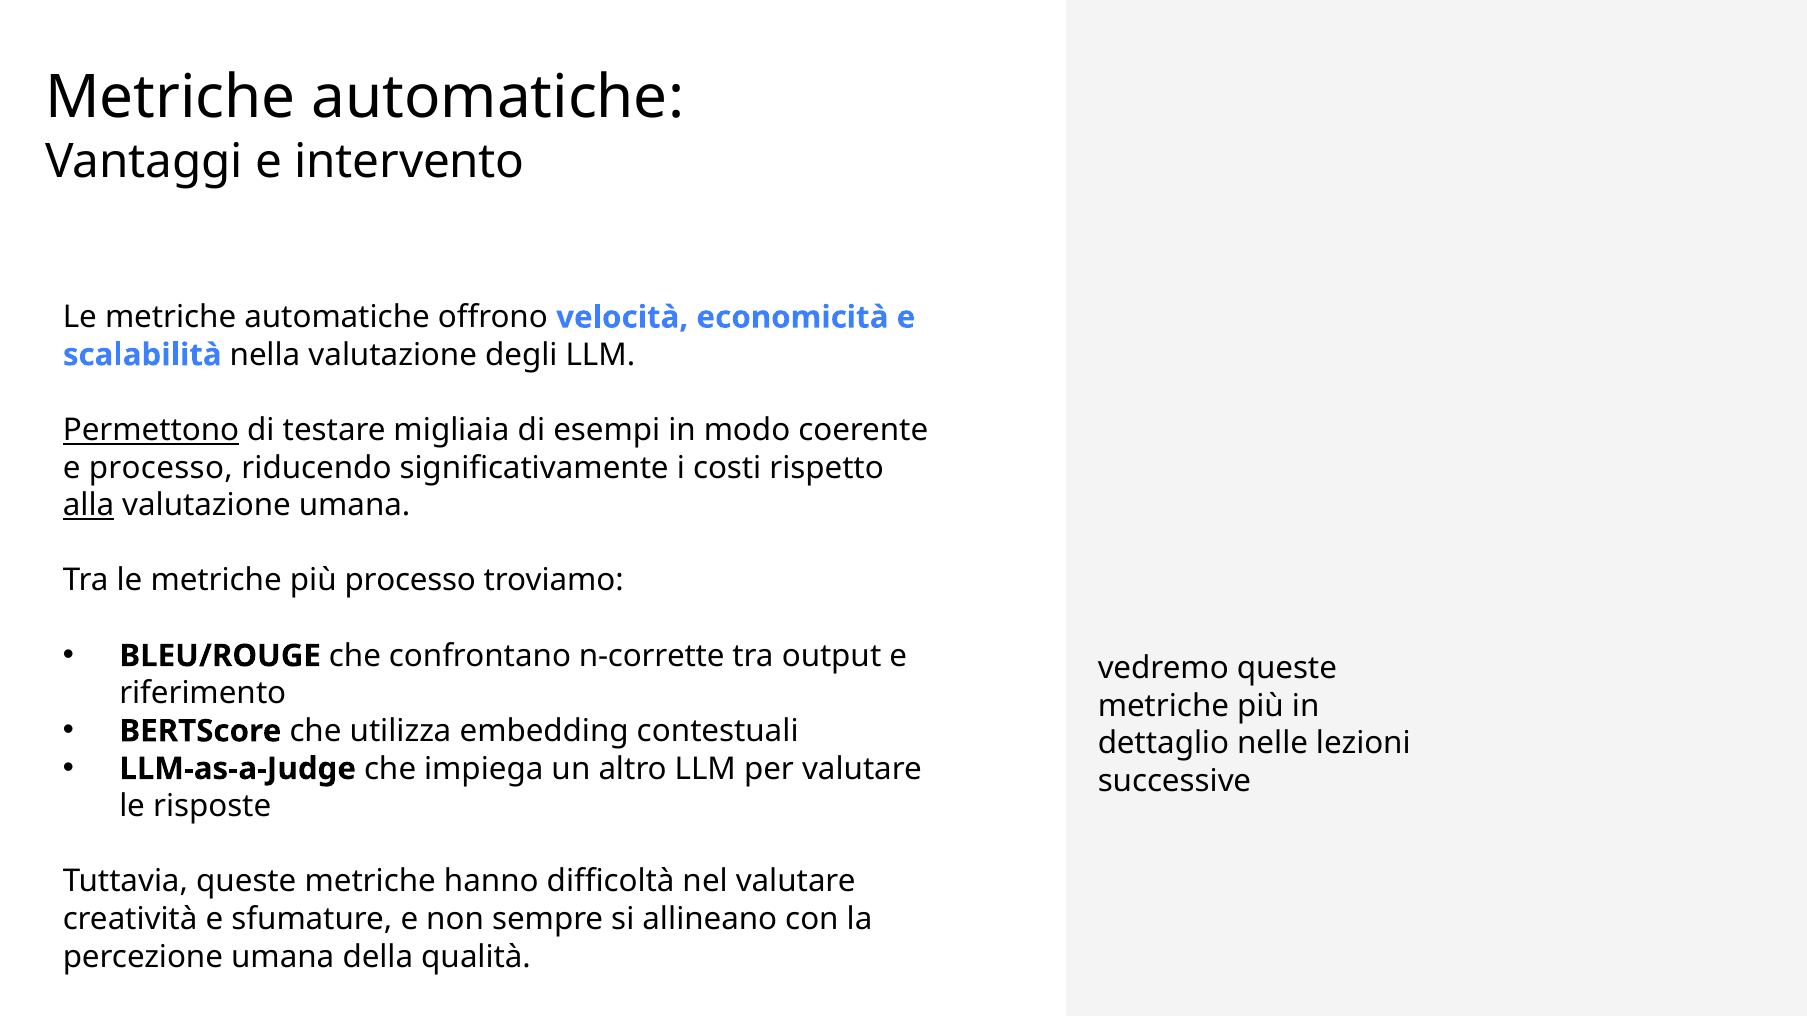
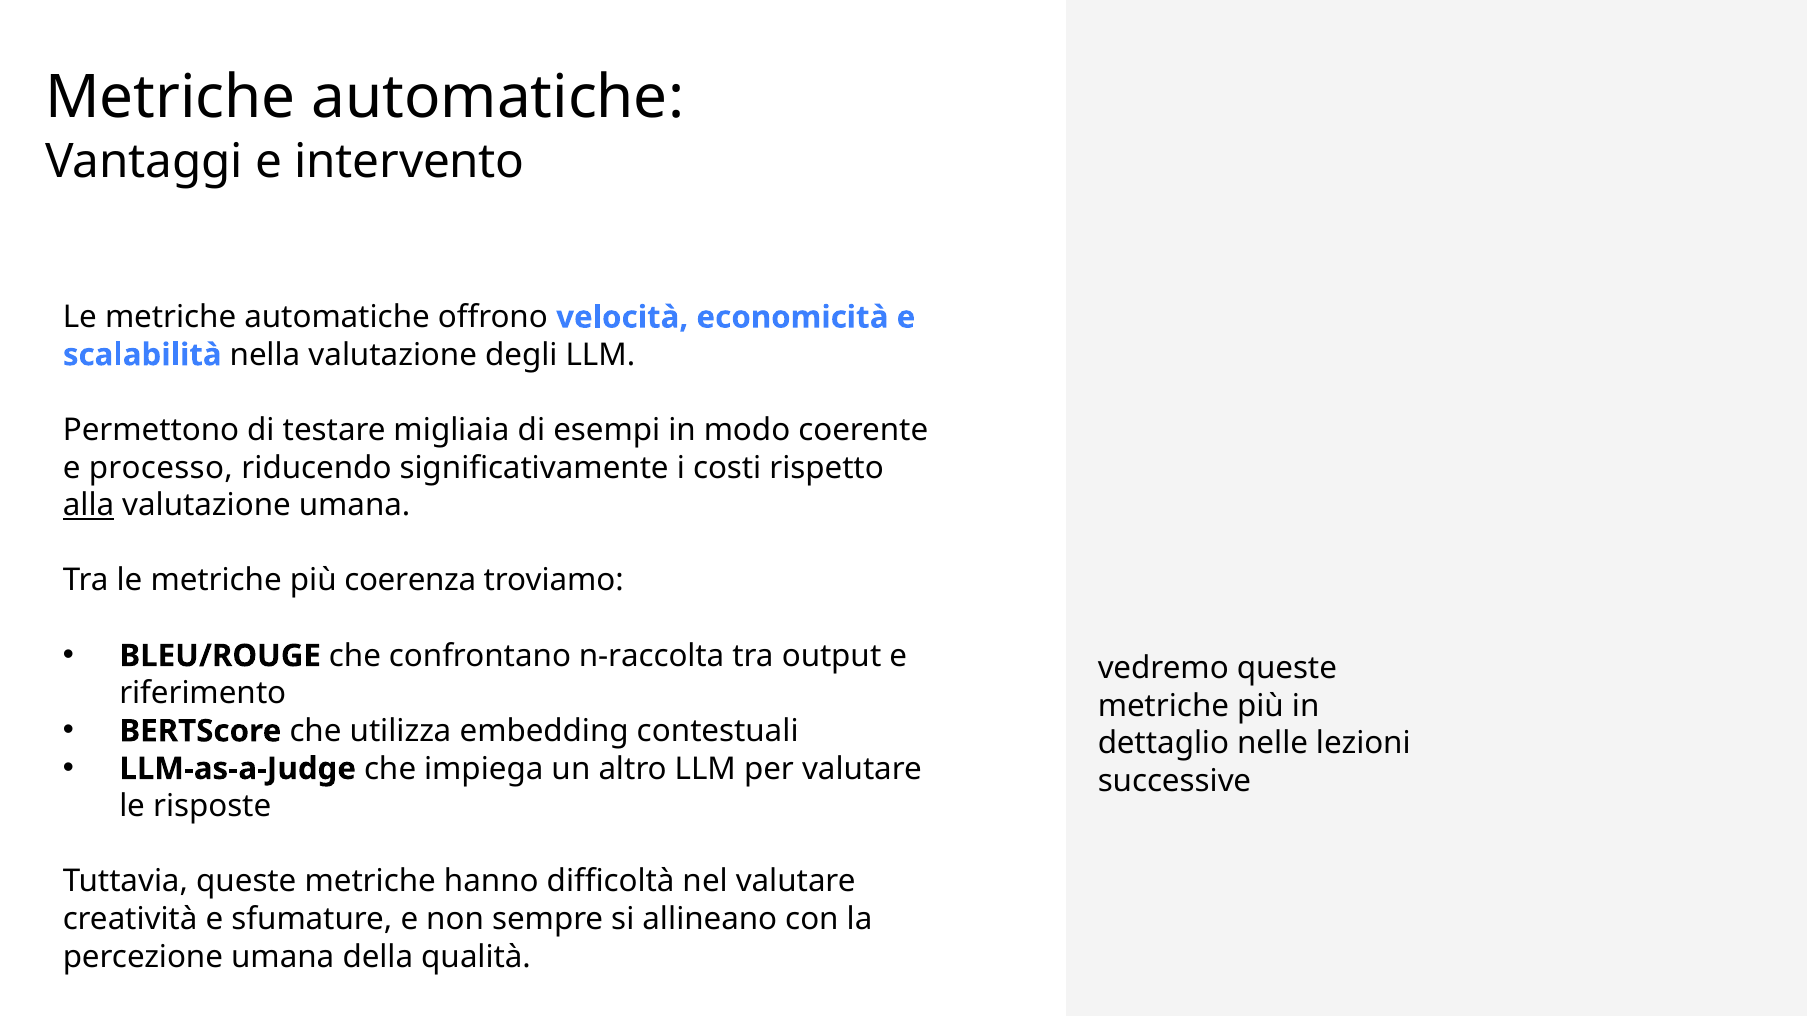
Permettono underline: present -> none
più processo: processo -> coerenza
n-corrette: n-corrette -> n-raccolta
